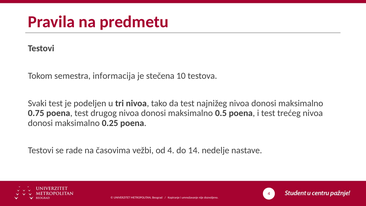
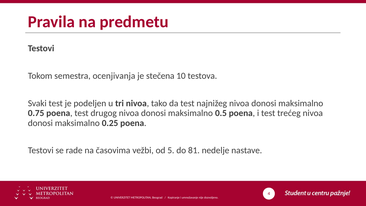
informacija: informacija -> ocenjivanja
od 4: 4 -> 5
14: 14 -> 81
